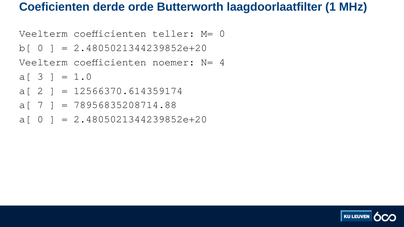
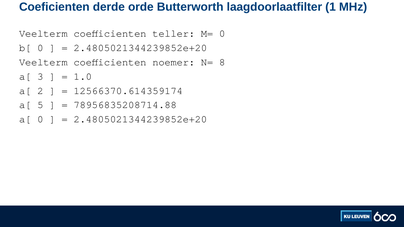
4: 4 -> 8
7: 7 -> 5
